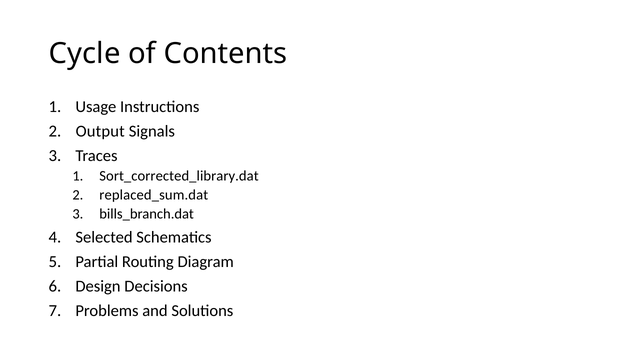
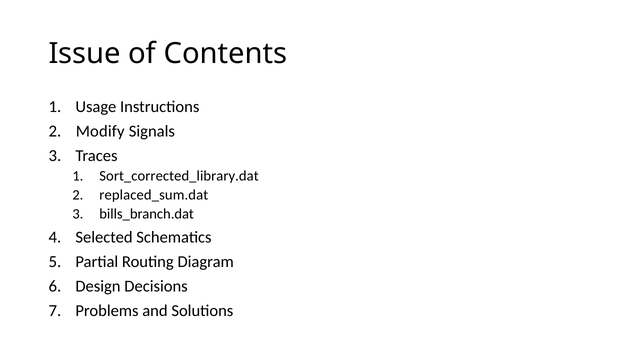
Cycle: Cycle -> Issue
Output: Output -> Modify
